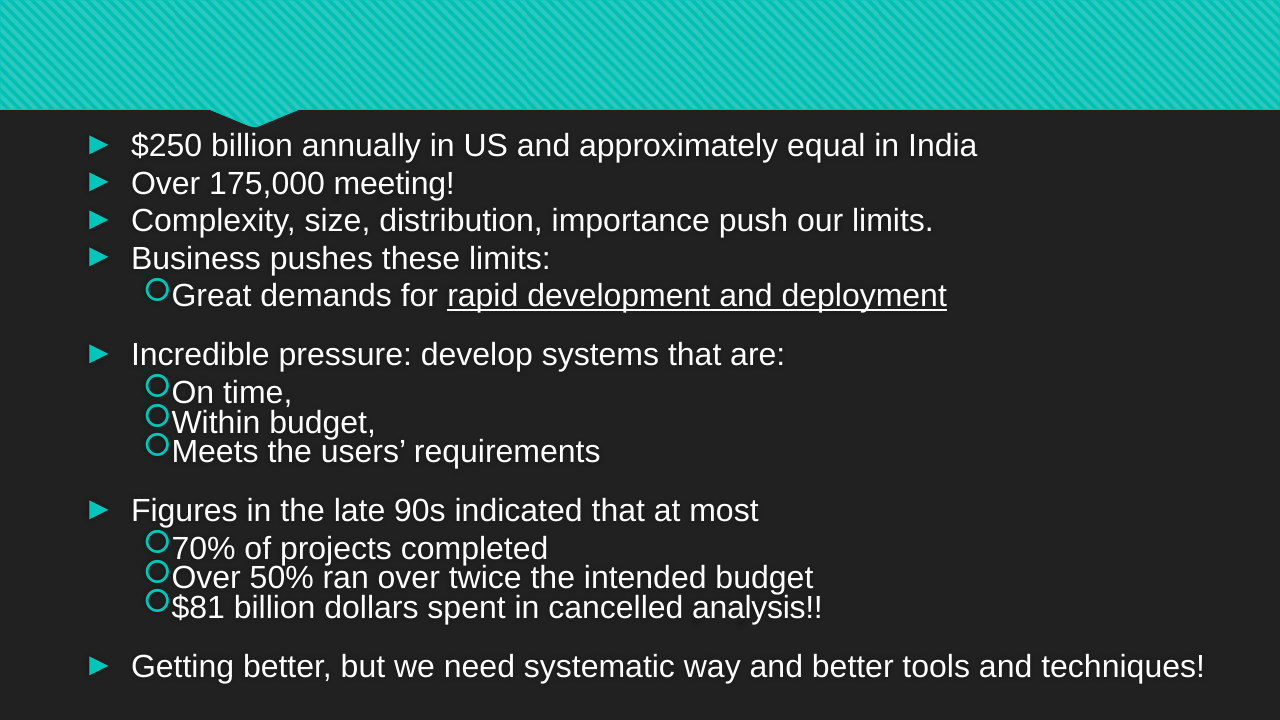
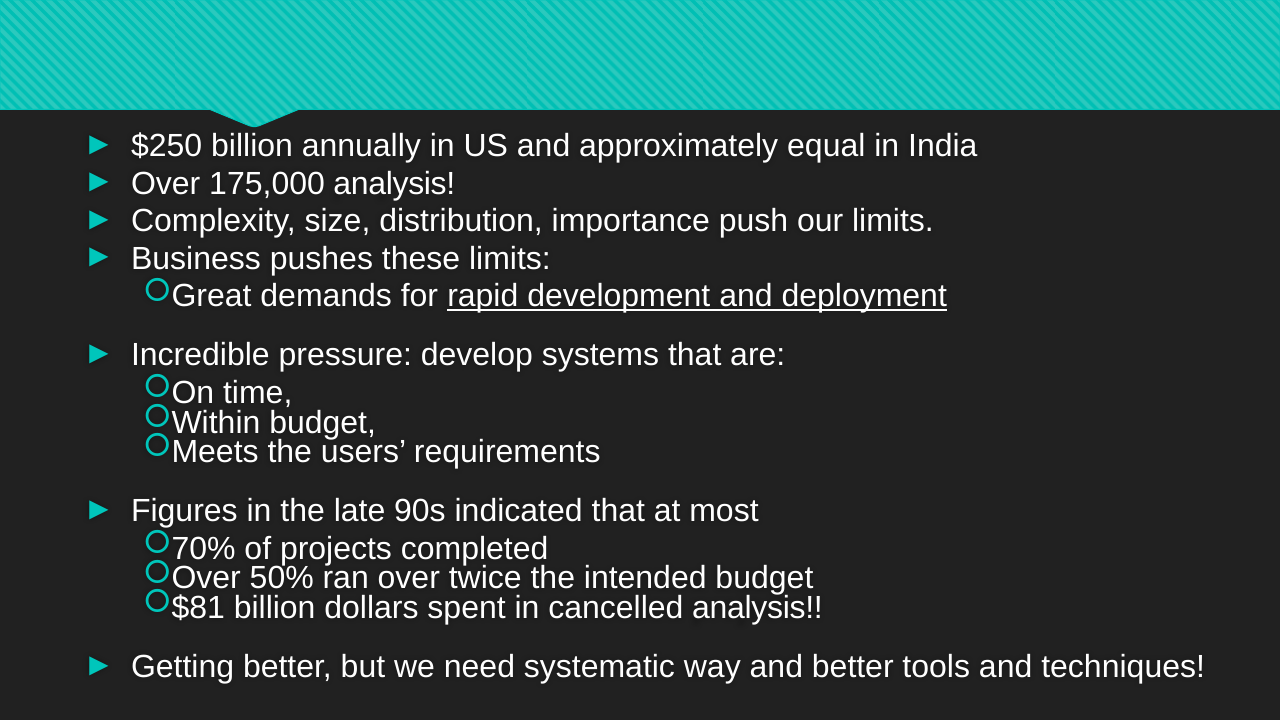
175,000 meeting: meeting -> analysis
